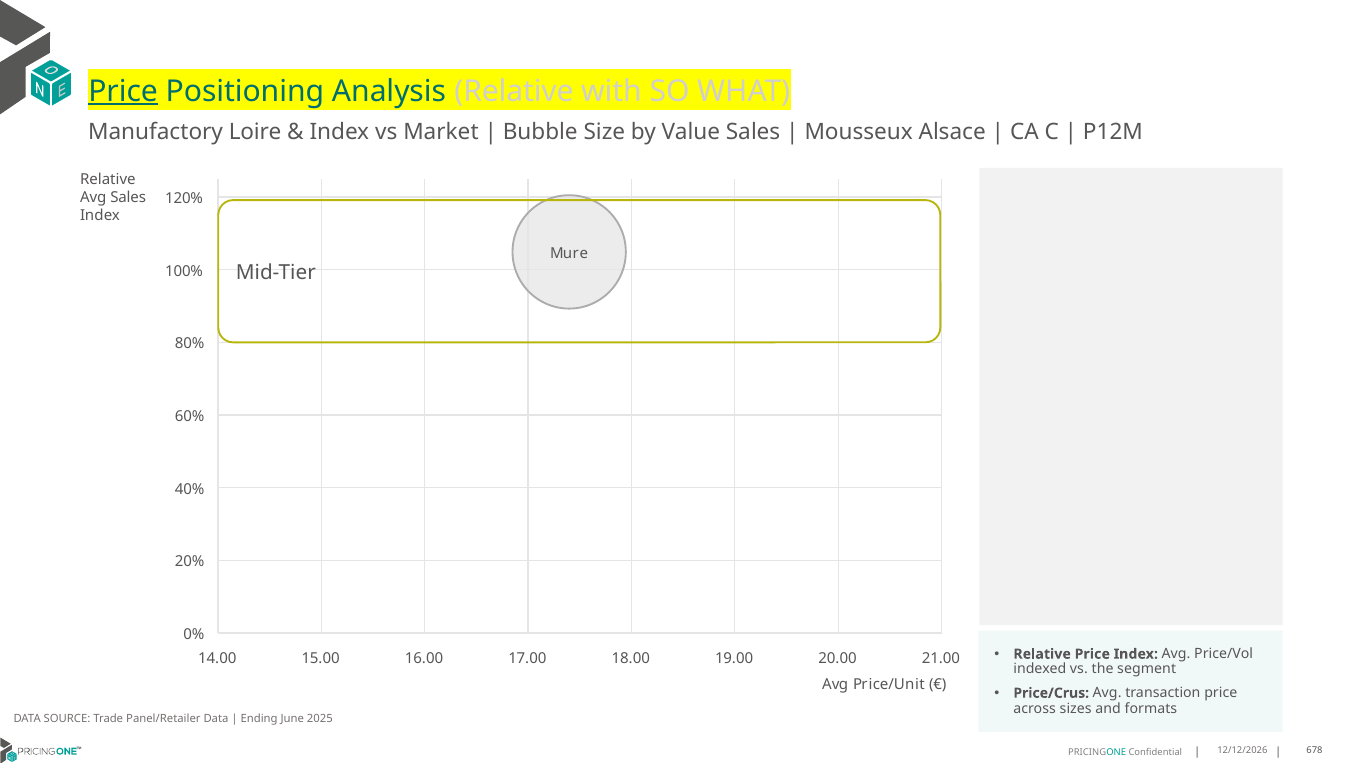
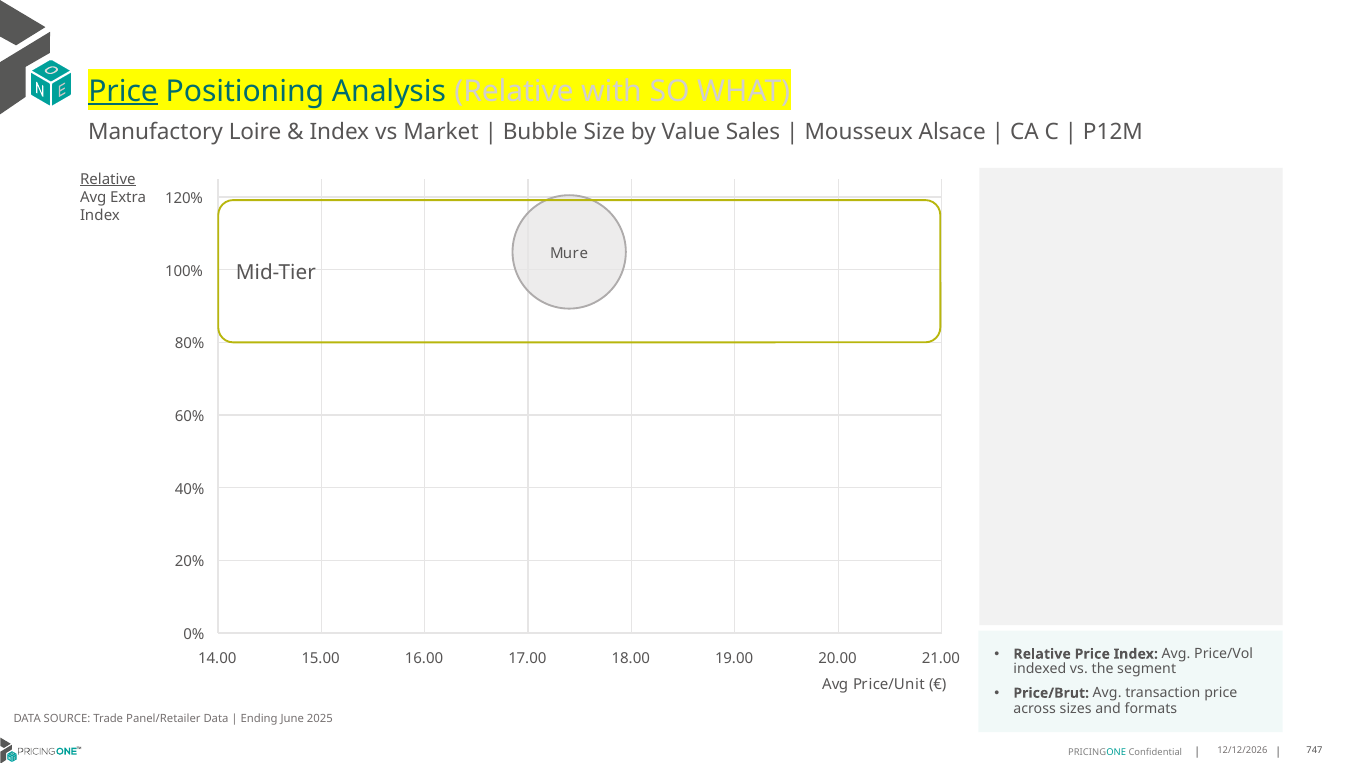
Relative at (108, 179) underline: none -> present
Avg Sales: Sales -> Extra
Price/Crus: Price/Crus -> Price/Brut
678: 678 -> 747
